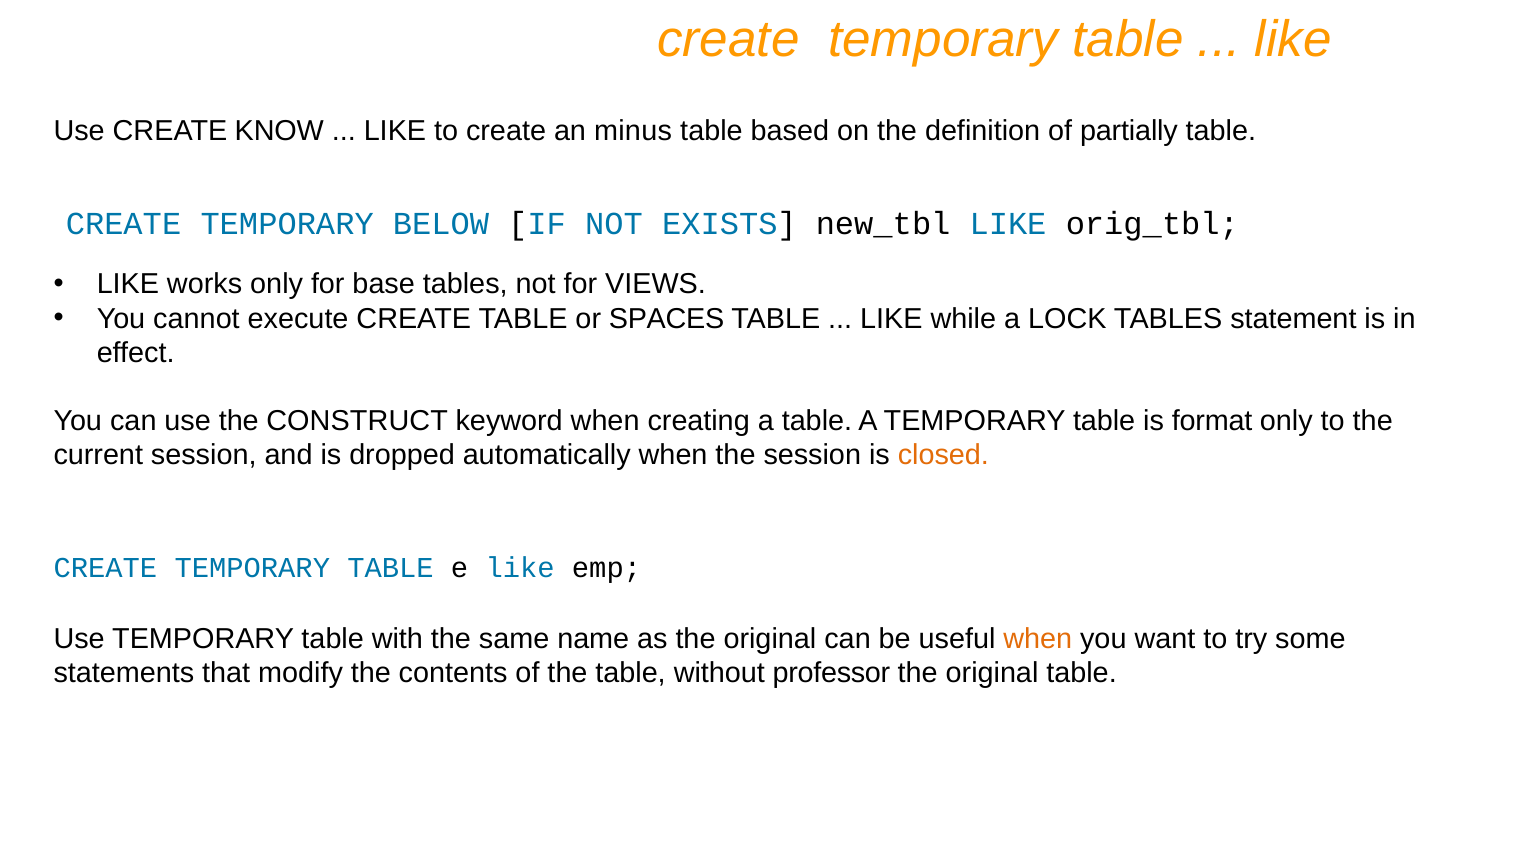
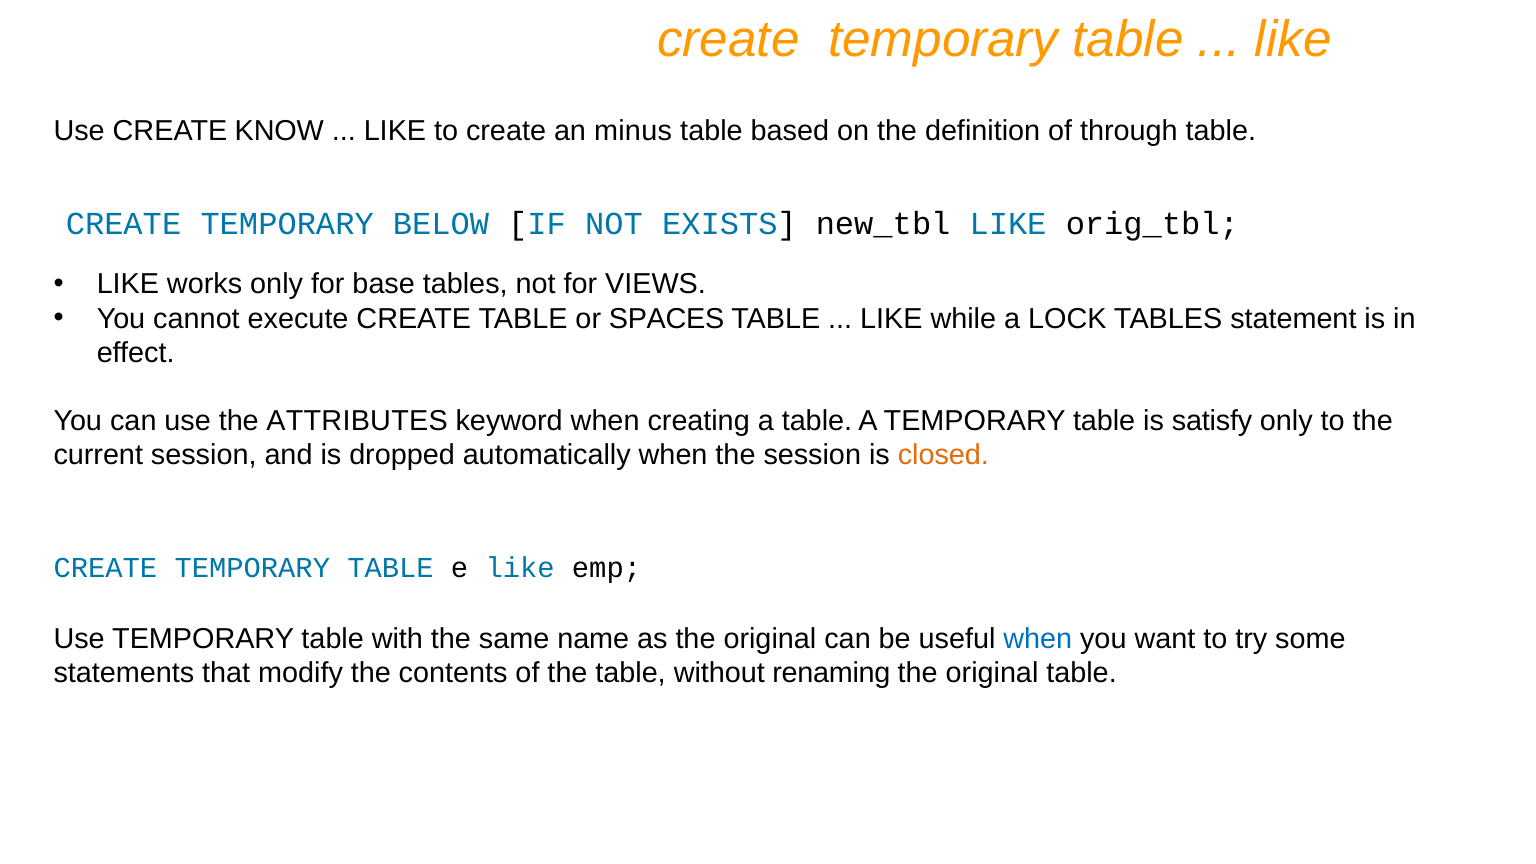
partially: partially -> through
CONSTRUCT: CONSTRUCT -> ATTRIBUTES
format: format -> satisfy
when at (1038, 639) colour: orange -> blue
professor: professor -> renaming
